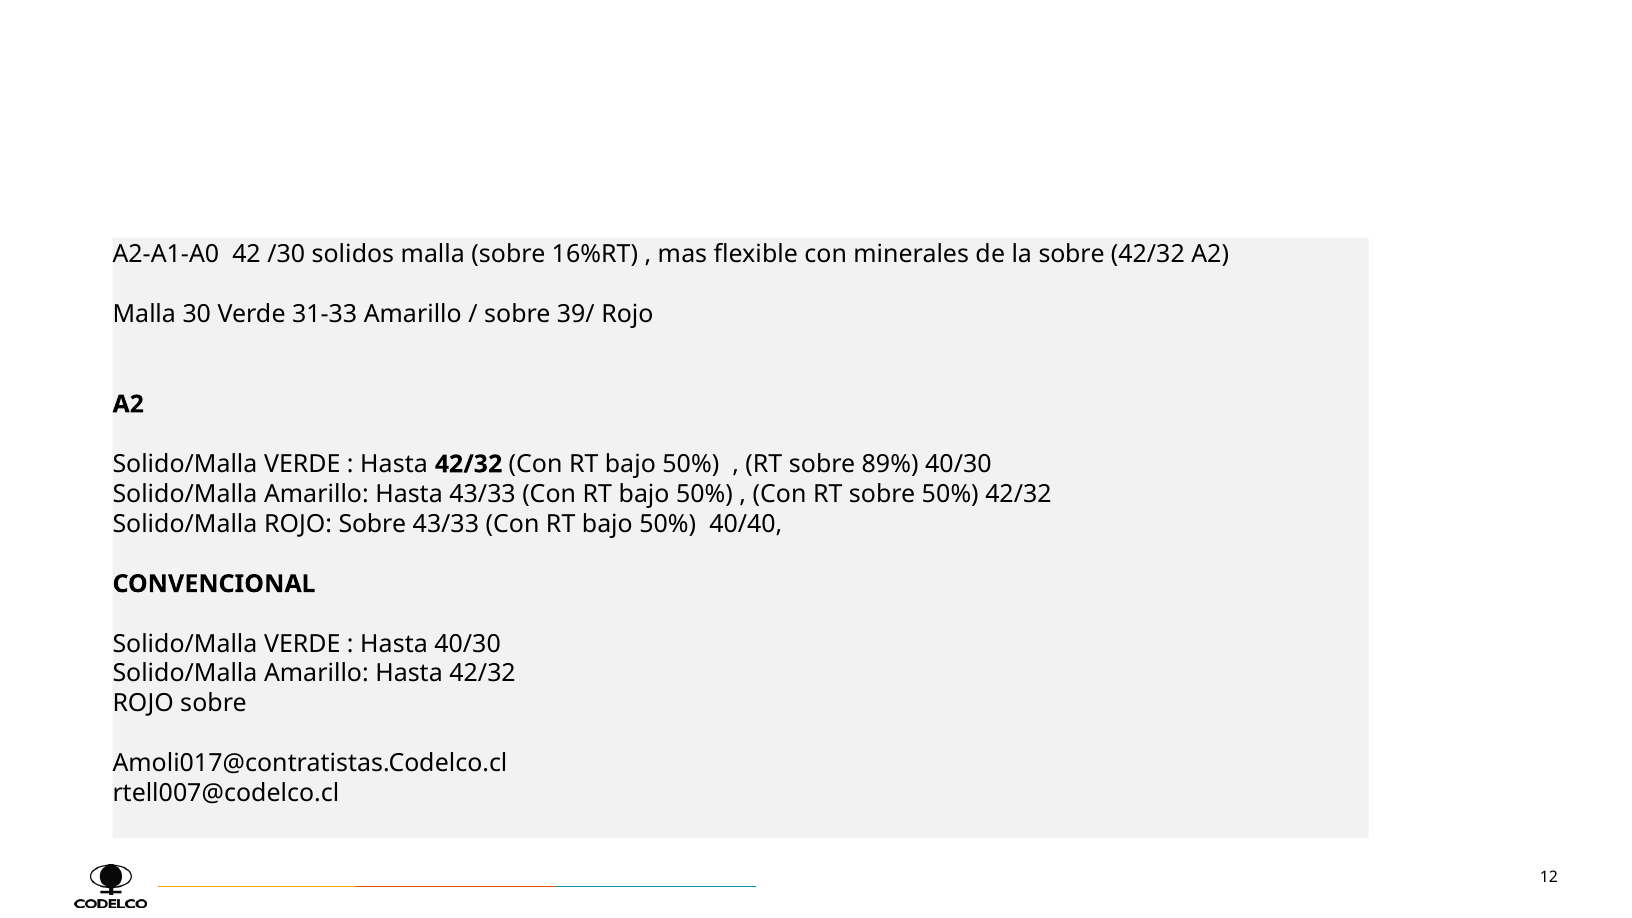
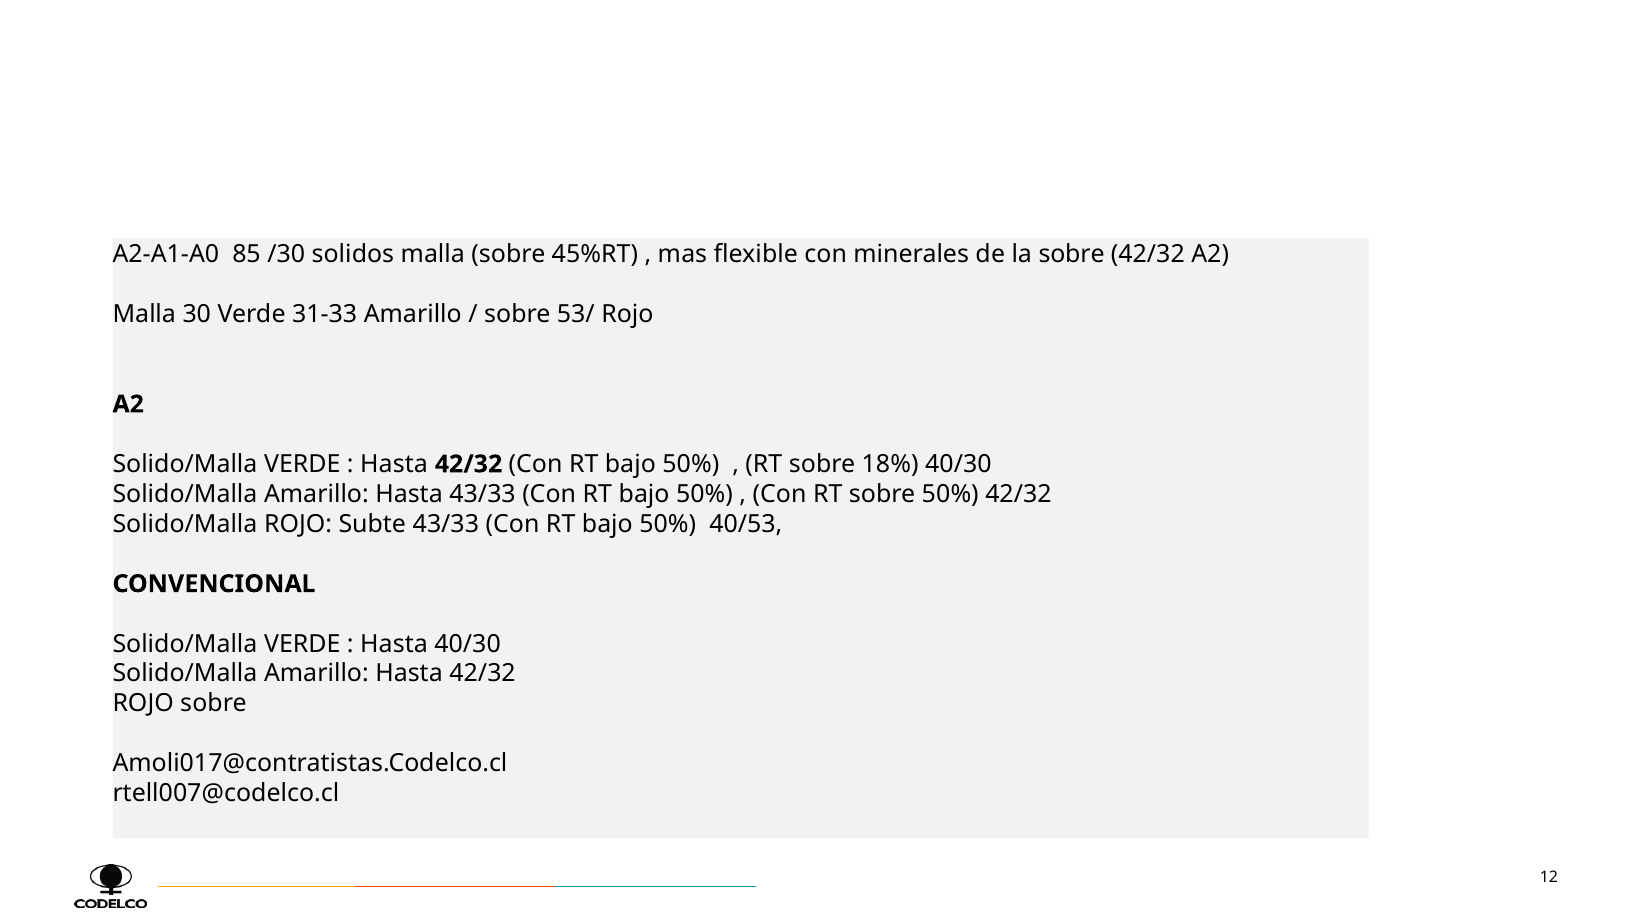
42: 42 -> 85
16%RT: 16%RT -> 45%RT
39/: 39/ -> 53/
89%: 89% -> 18%
Solido/Malla ROJO Sobre: Sobre -> Subte
40/40: 40/40 -> 40/53
